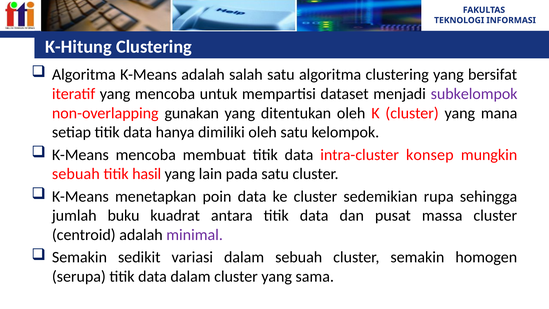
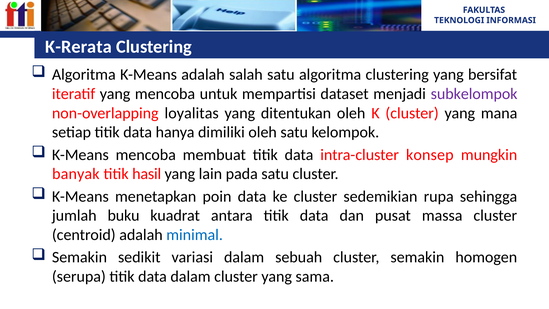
K-Hitung: K-Hitung -> K-Rerata
gunakan: gunakan -> loyalitas
sebuah at (76, 174): sebuah -> banyak
minimal colour: purple -> blue
